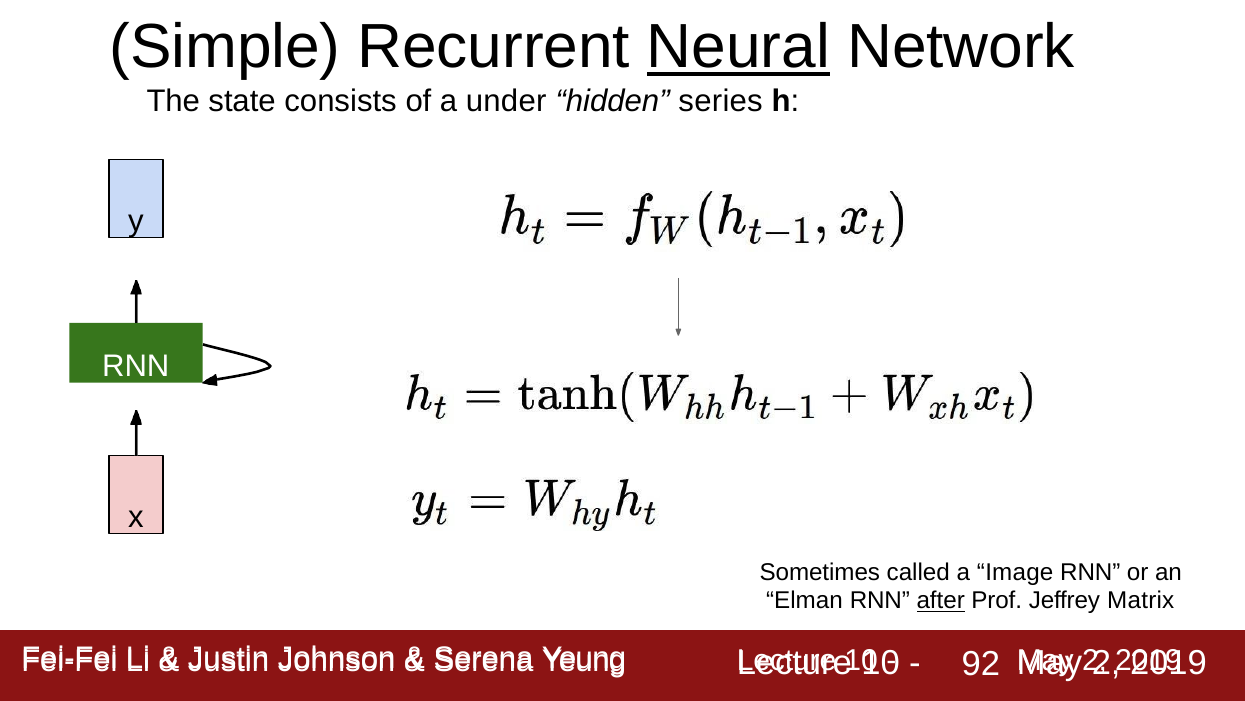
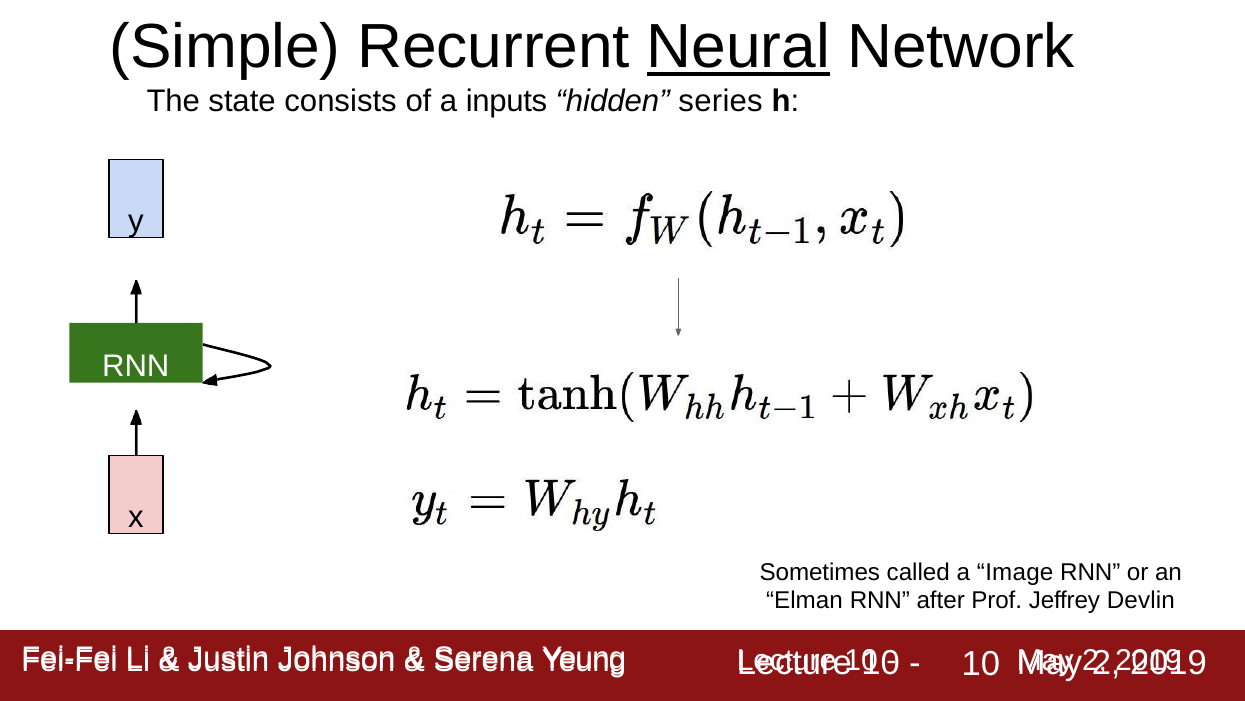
under: under -> inputs
after underline: present -> none
Matrix: Matrix -> Devlin
92 at (981, 663): 92 -> 10
